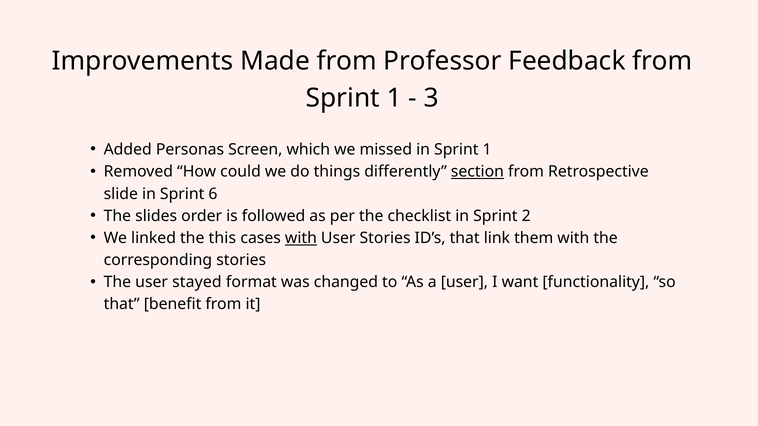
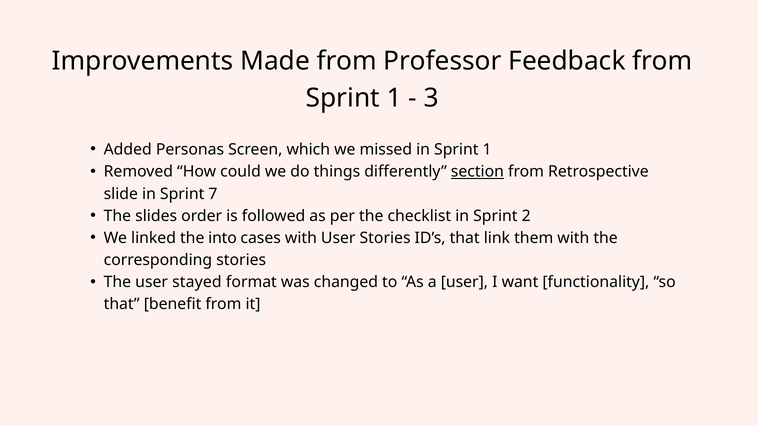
6: 6 -> 7
this: this -> into
with at (301, 238) underline: present -> none
